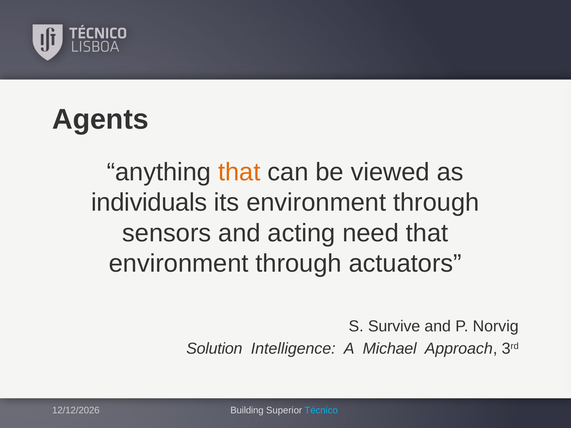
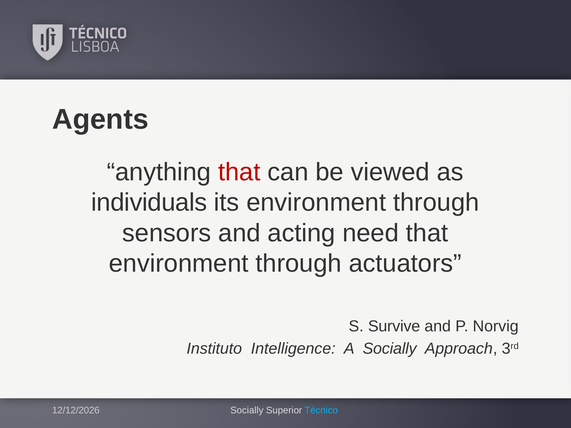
that at (239, 172) colour: orange -> red
Solution: Solution -> Instituto
A Michael: Michael -> Socially
Building at (247, 411): Building -> Socially
